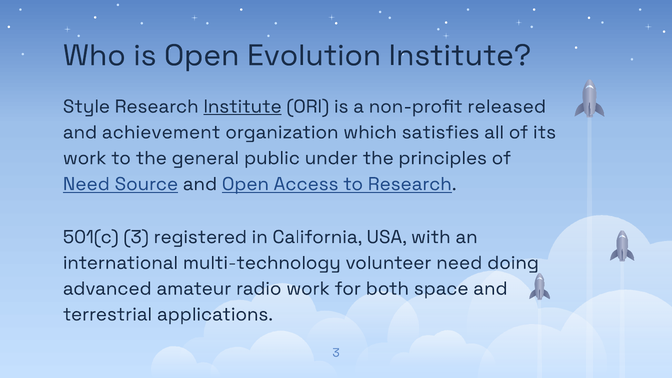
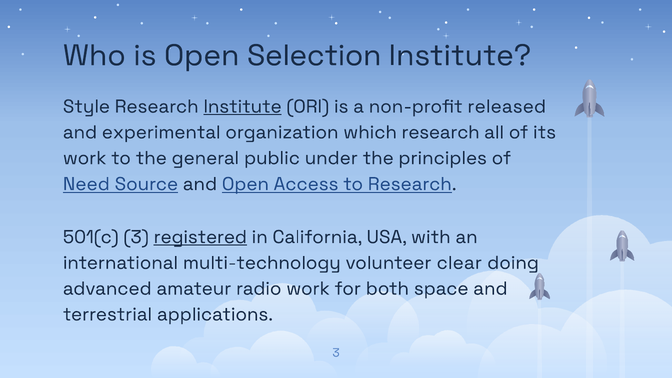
Evolution: Evolution -> Selection
achievement: achievement -> experimental
which satisfies: satisfies -> research
registered underline: none -> present
volunteer need: need -> clear
